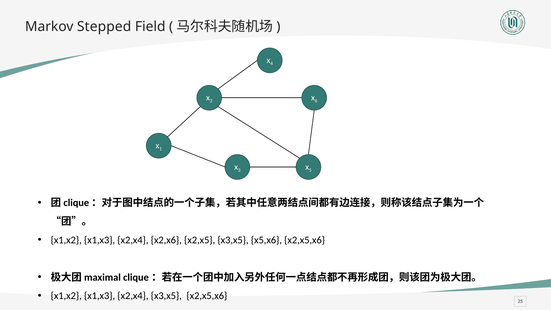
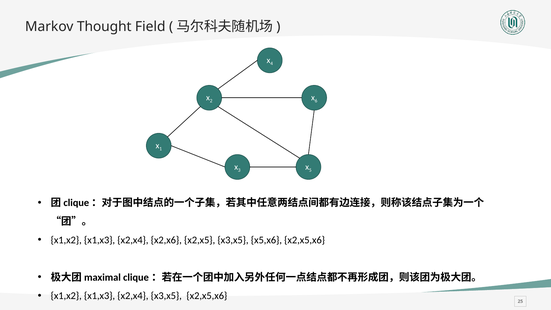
Stepped: Stepped -> Thought
